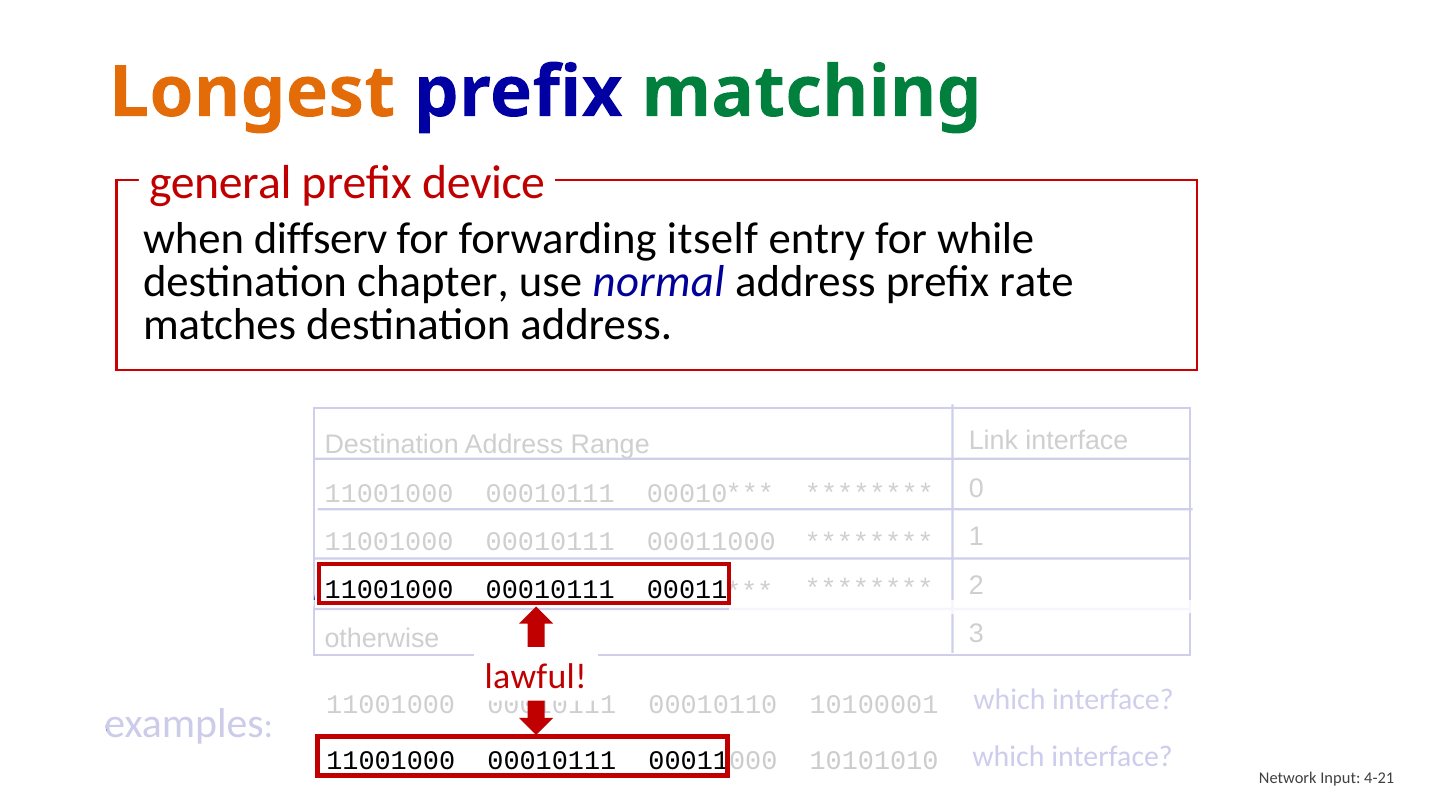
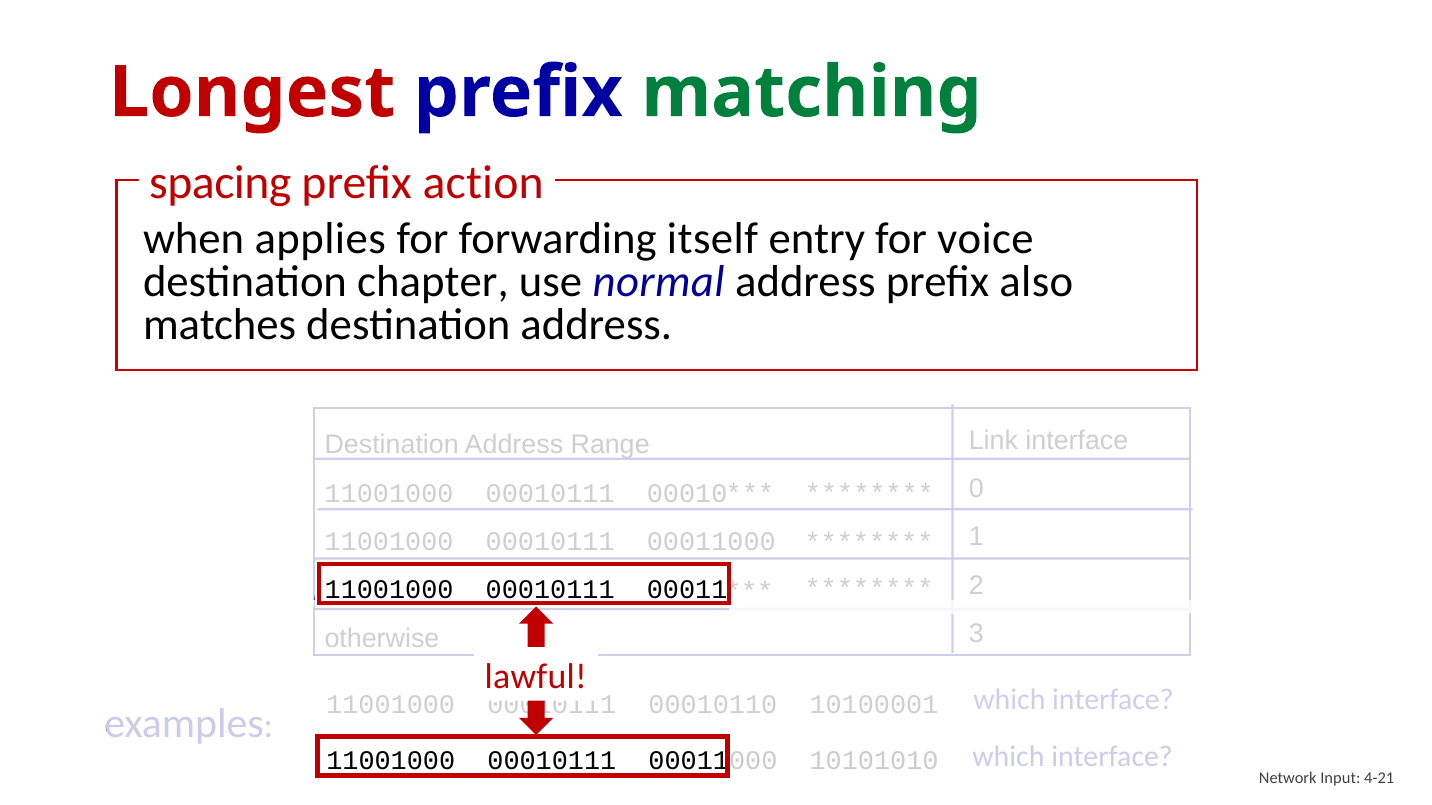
Longest colour: orange -> red
general: general -> spacing
device: device -> action
diffserv: diffserv -> applies
while: while -> voice
rate: rate -> also
